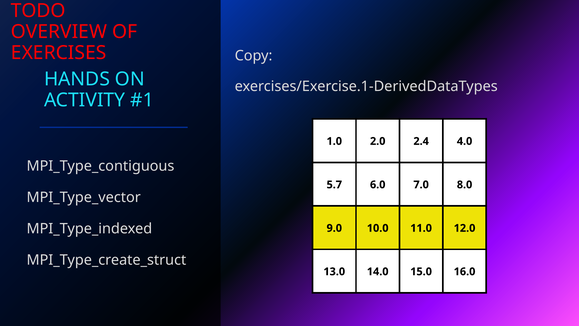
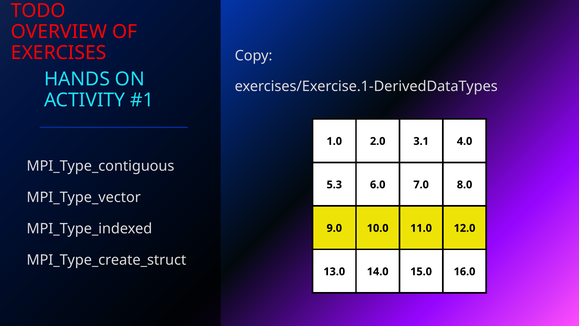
2.4: 2.4 -> 3.1
5.7: 5.7 -> 5.3
